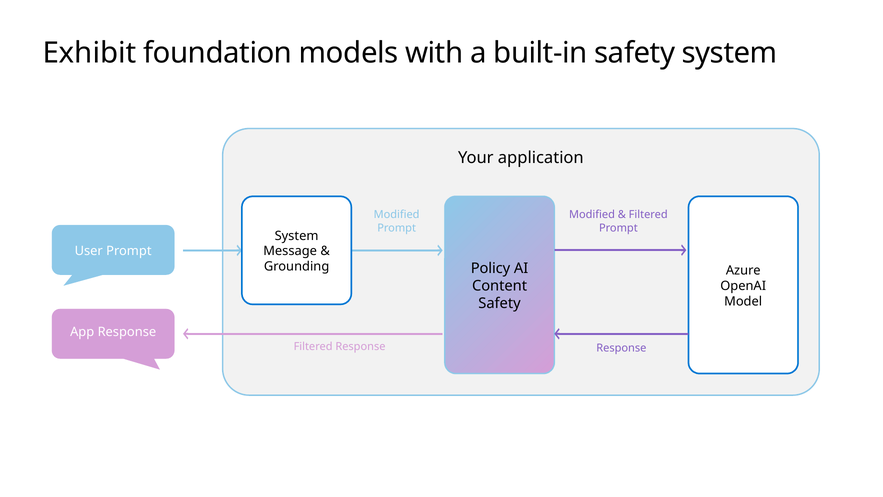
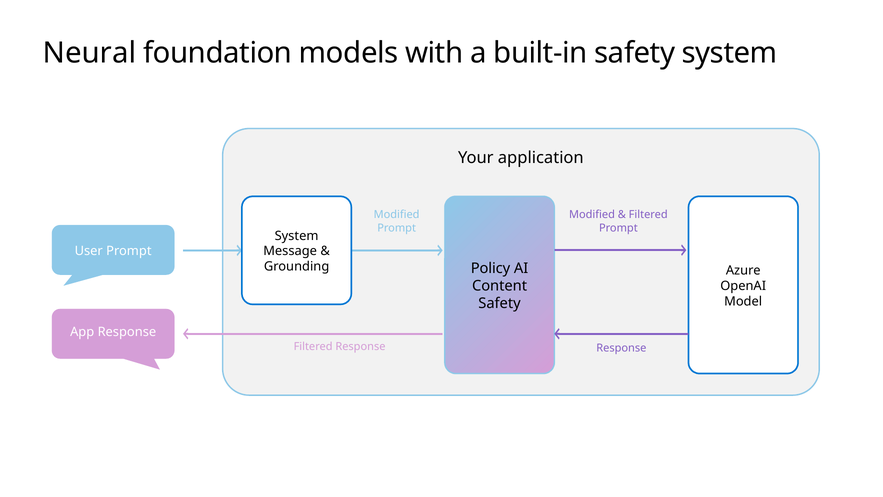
Exhibit: Exhibit -> Neural
